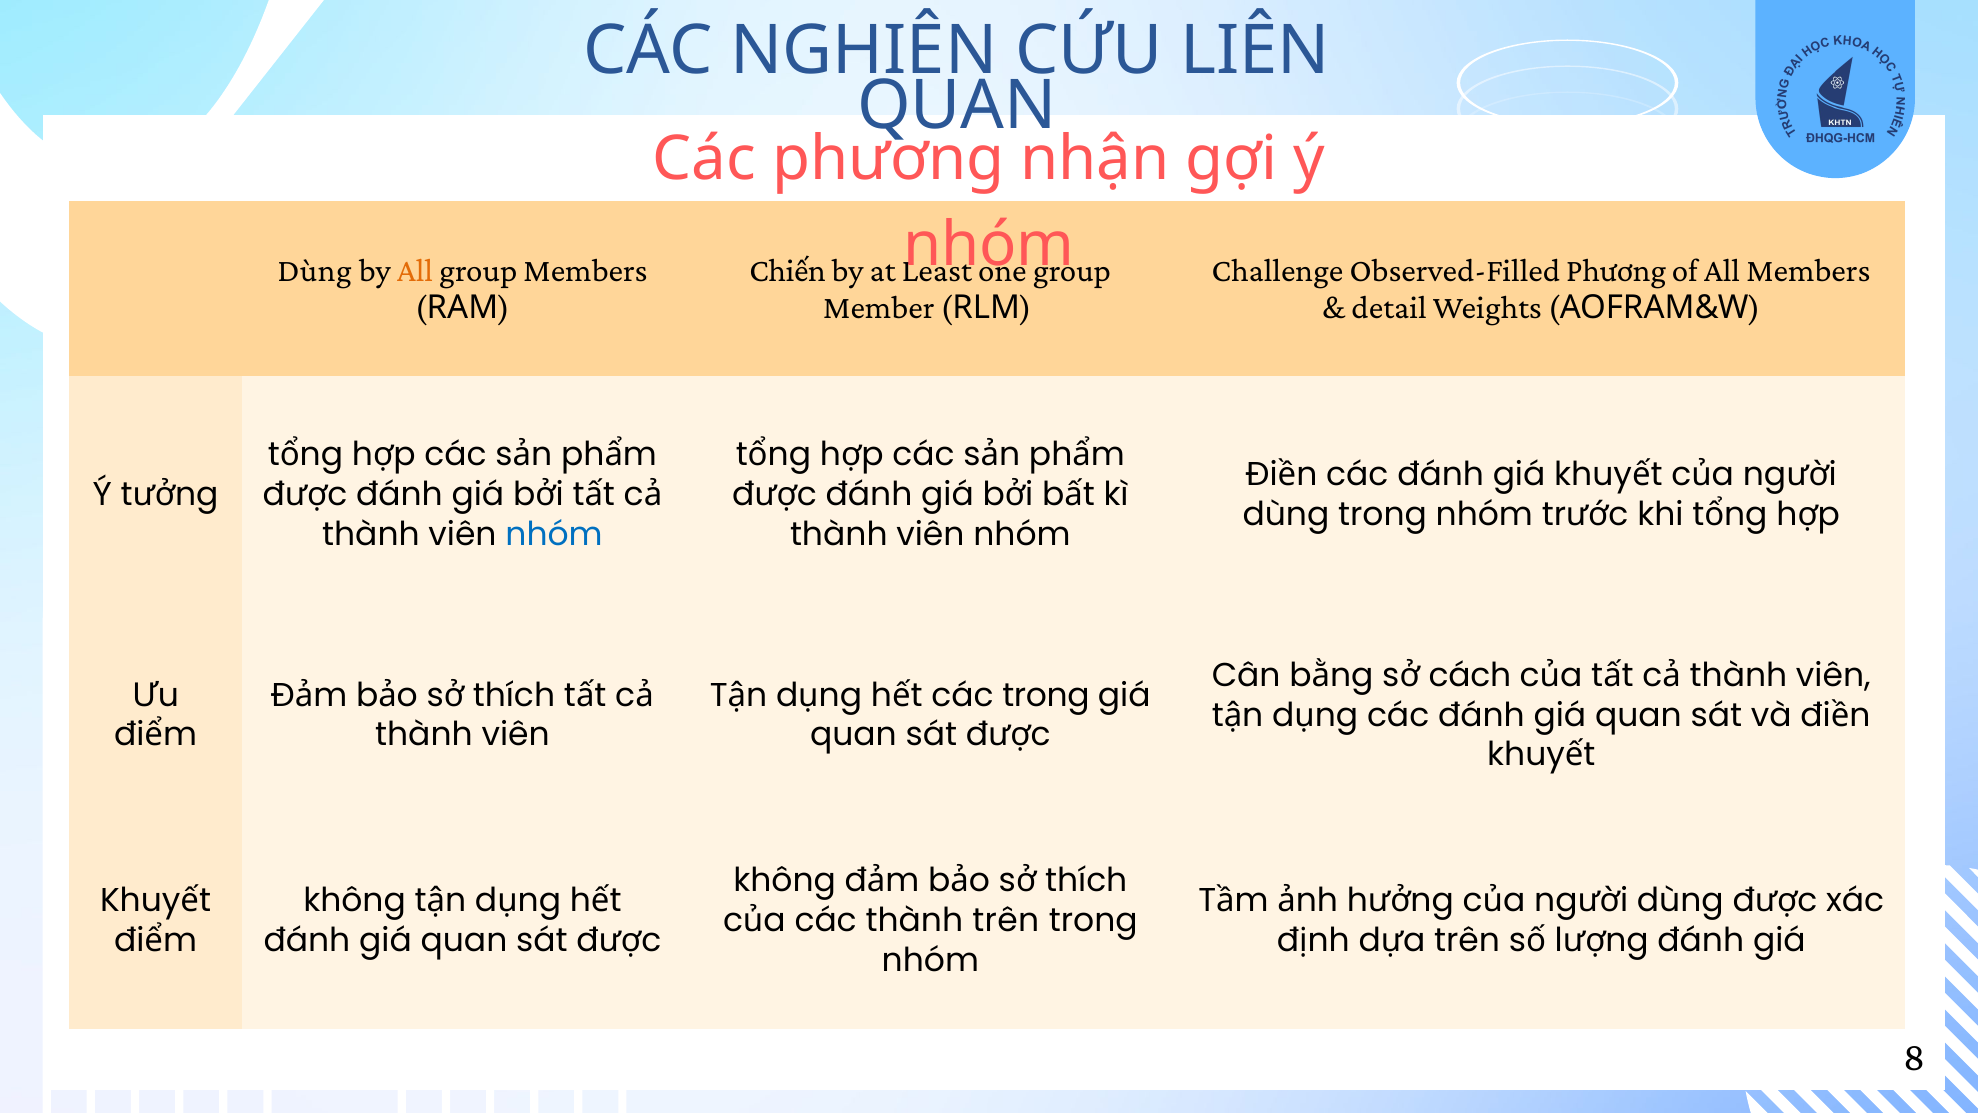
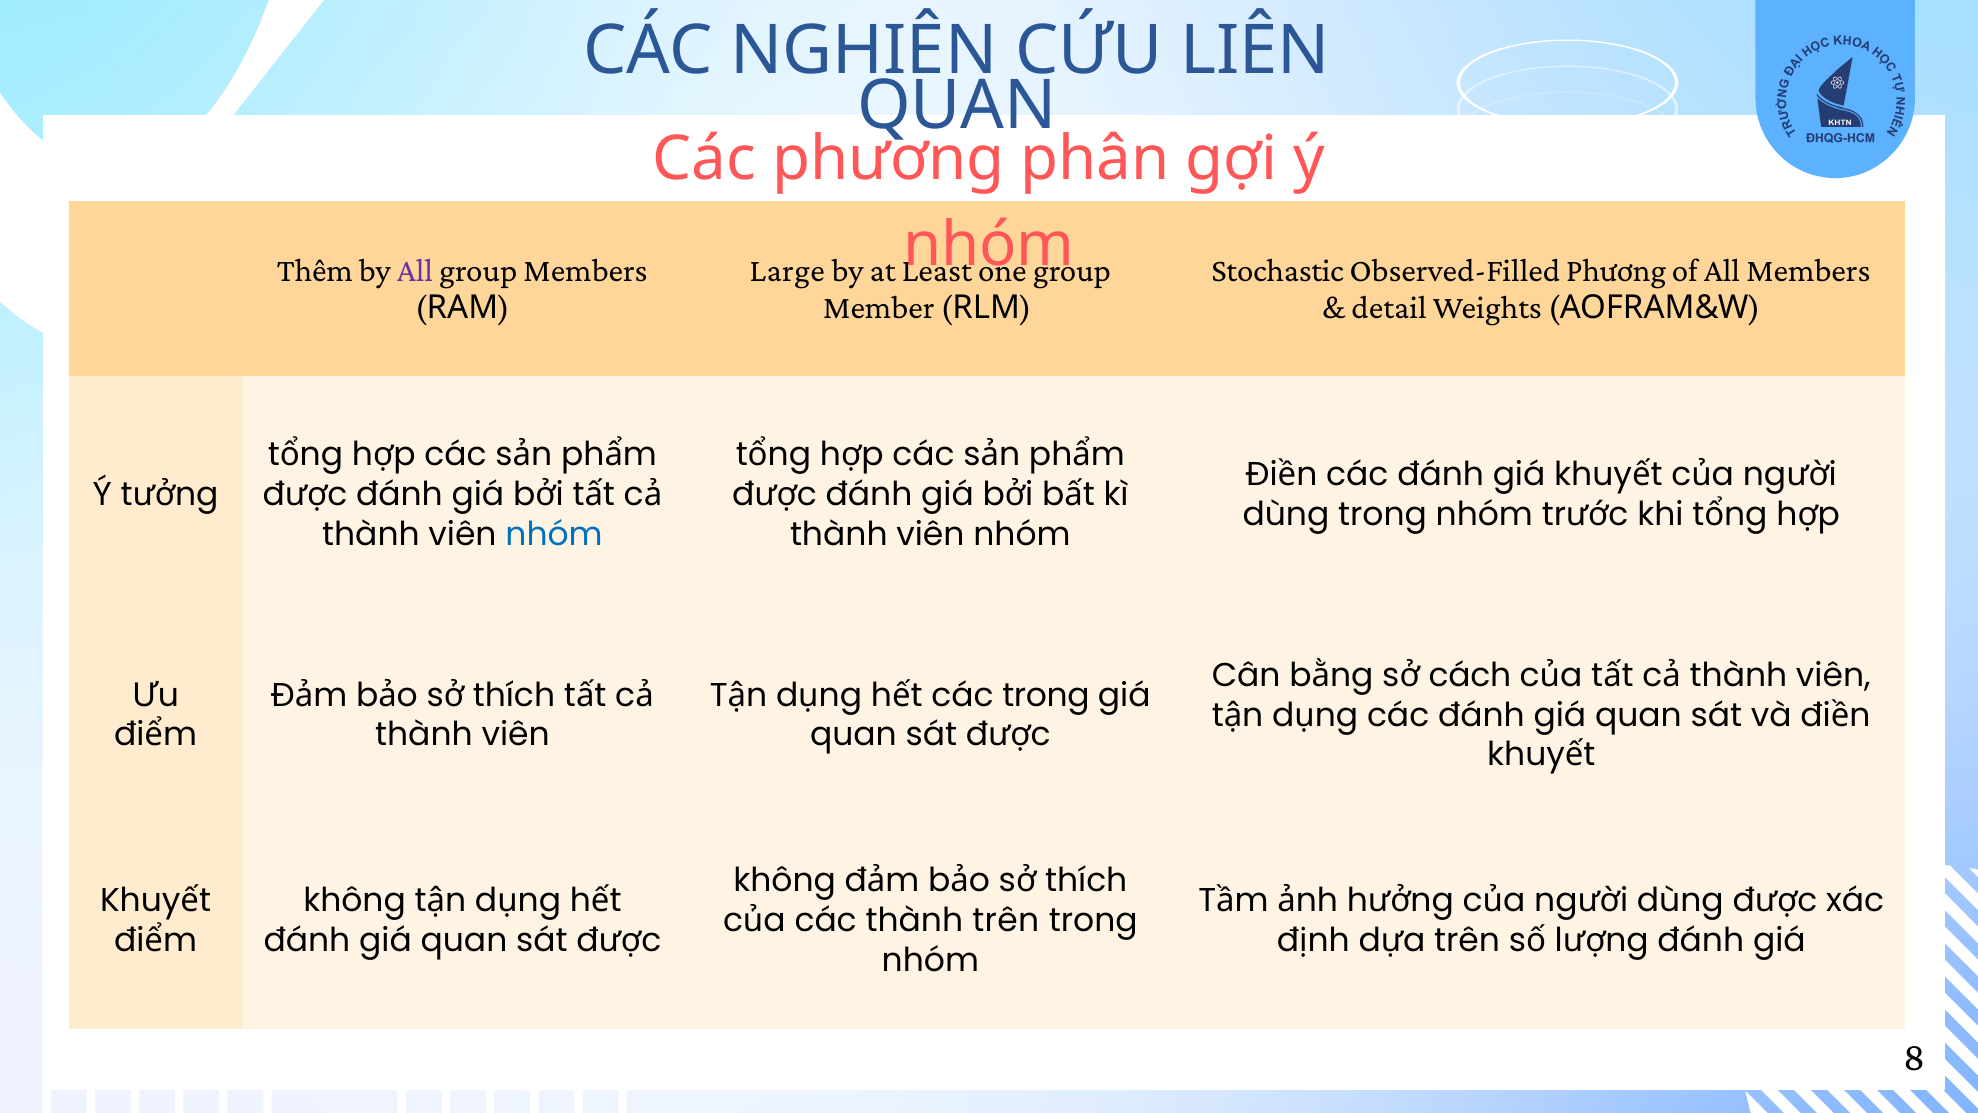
nhận: nhận -> phân
Dùng at (315, 271): Dùng -> Thêm
All at (415, 271) colour: orange -> purple
Chiến: Chiến -> Large
Challenge: Challenge -> Stochastic
